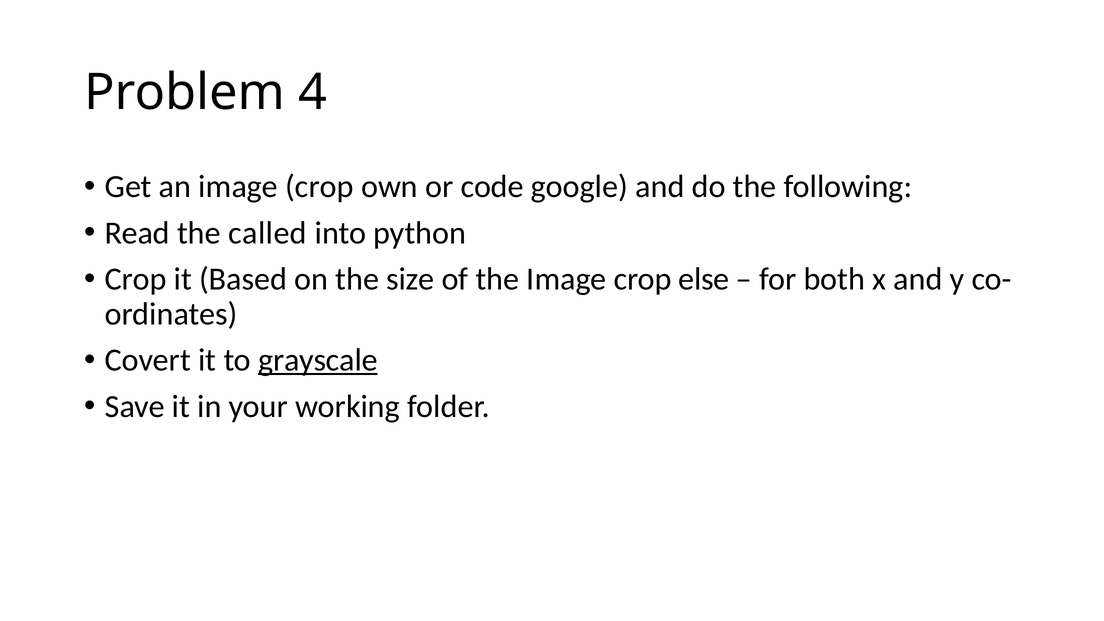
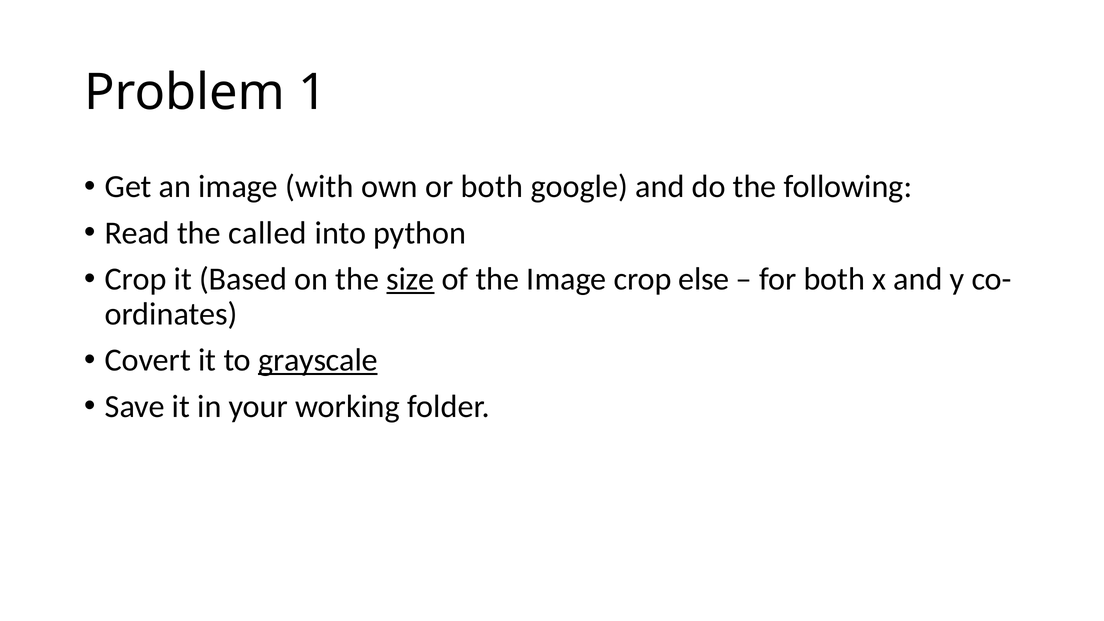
4: 4 -> 1
an image crop: crop -> with
or code: code -> both
size underline: none -> present
